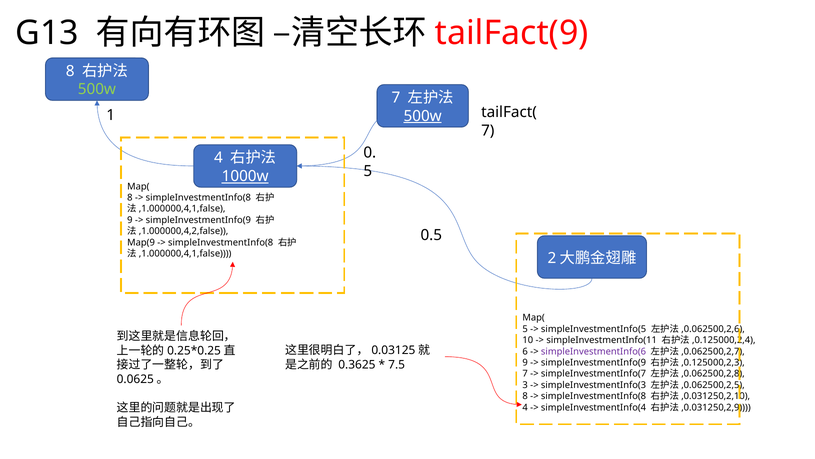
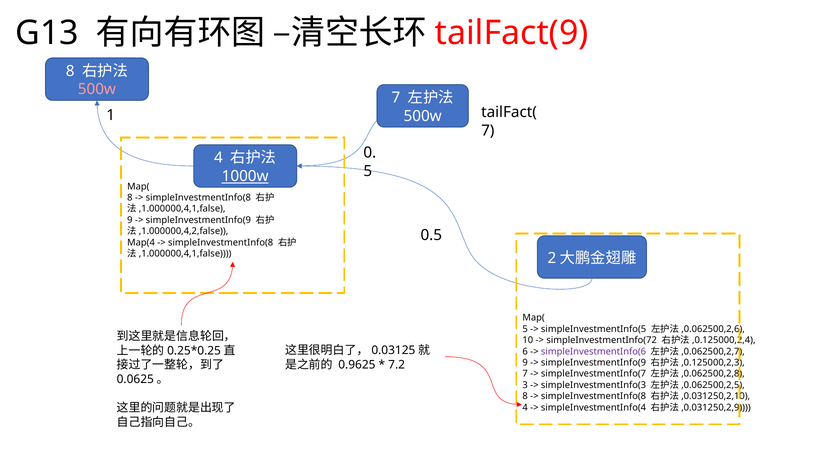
500w at (97, 89) colour: light green -> pink
500w at (423, 116) underline: present -> none
Map(9: Map(9 -> Map(4
simpleInvestmentInfo(11: simpleInvestmentInfo(11 -> simpleInvestmentInfo(72
0.3625: 0.3625 -> 0.9625
7.5: 7.5 -> 7.2
